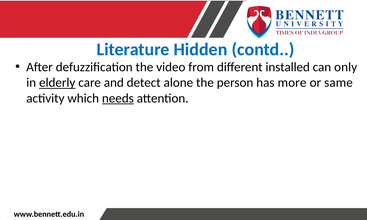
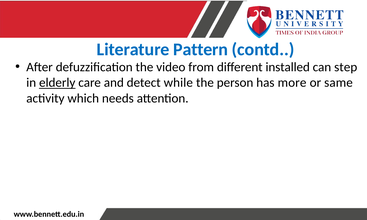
Hidden: Hidden -> Pattern
only: only -> step
alone: alone -> while
needs underline: present -> none
